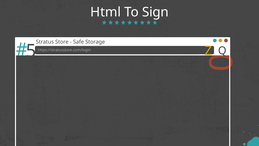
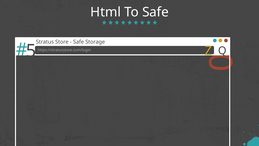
To Sign: Sign -> Safe
